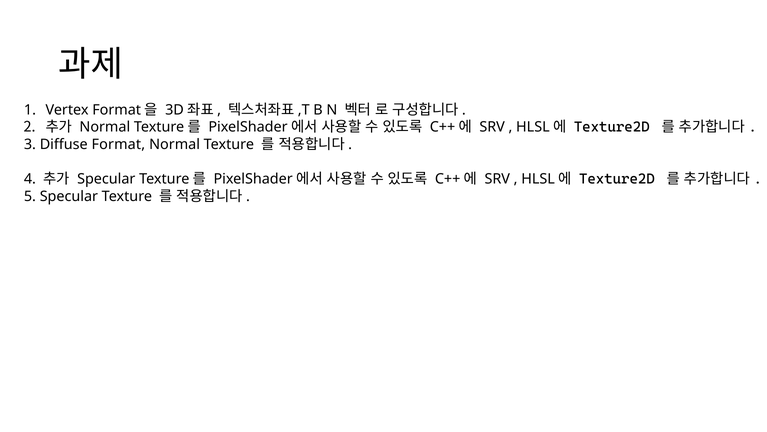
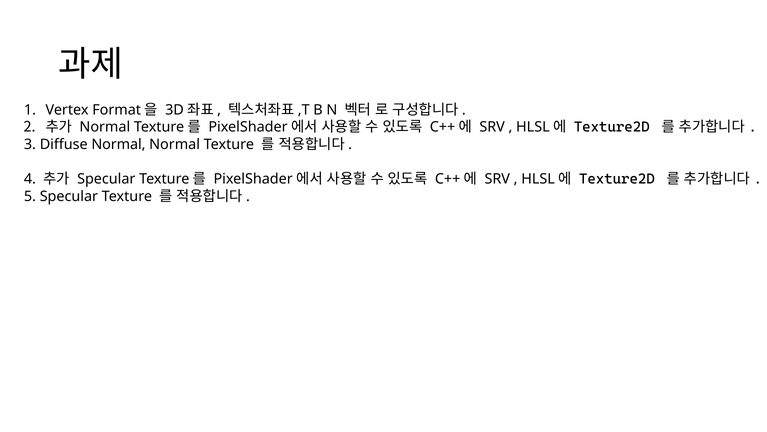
Diffuse Format: Format -> Normal
